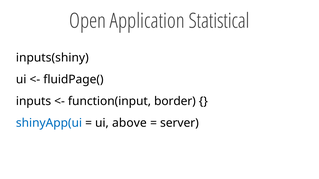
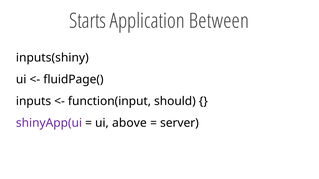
Open: Open -> Starts
Statistical: Statistical -> Between
border: border -> should
shinyApp(ui colour: blue -> purple
